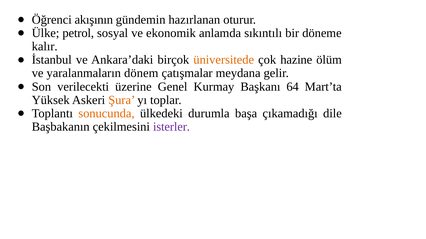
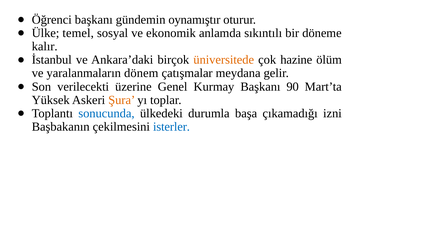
Öğrenci akışının: akışının -> başkanı
hazırlanan: hazırlanan -> oynamıştır
petrol: petrol -> temel
64: 64 -> 90
sonucunda colour: orange -> blue
dile: dile -> izni
isterler colour: purple -> blue
